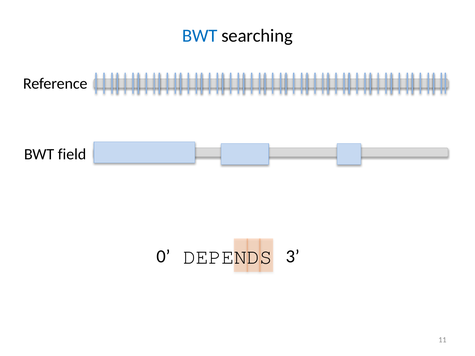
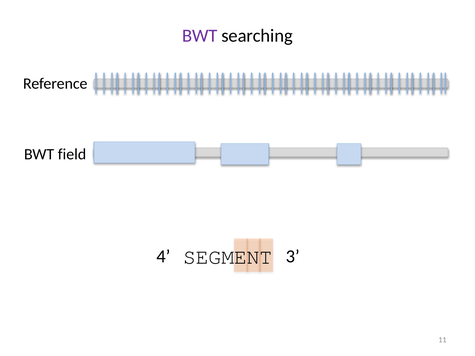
BWT at (200, 36) colour: blue -> purple
DEPENDS: DEPENDS -> SEGMENT
0: 0 -> 4
